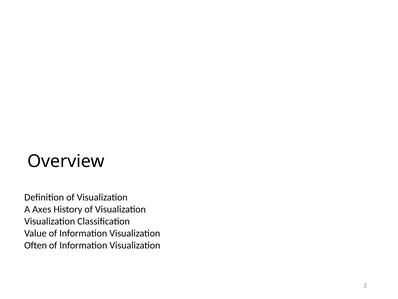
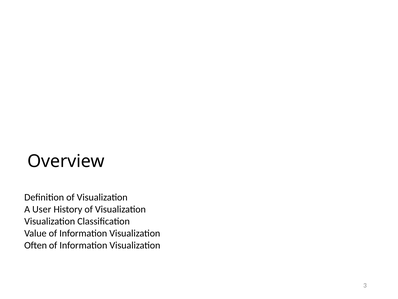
Axes: Axes -> User
